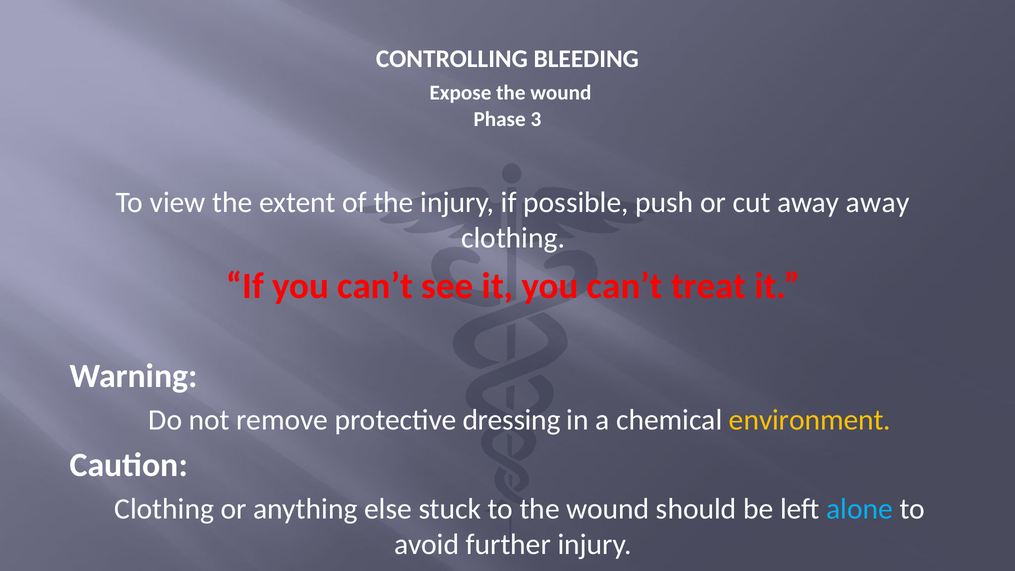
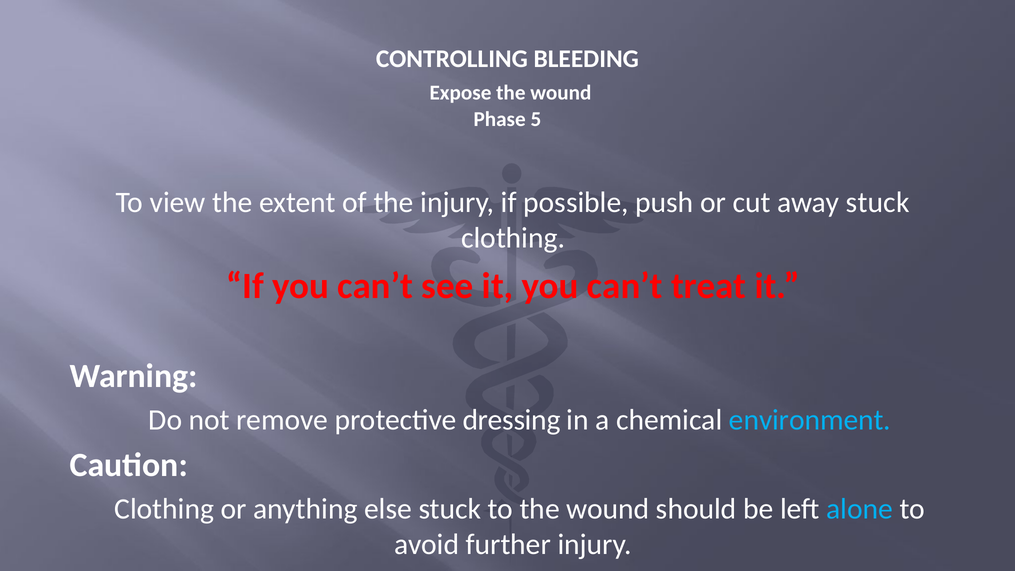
3: 3 -> 5
away away: away -> stuck
environment colour: yellow -> light blue
